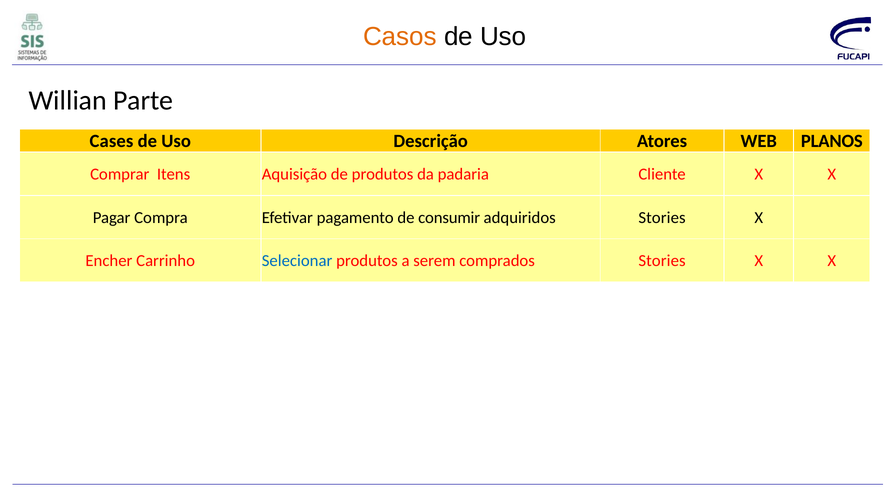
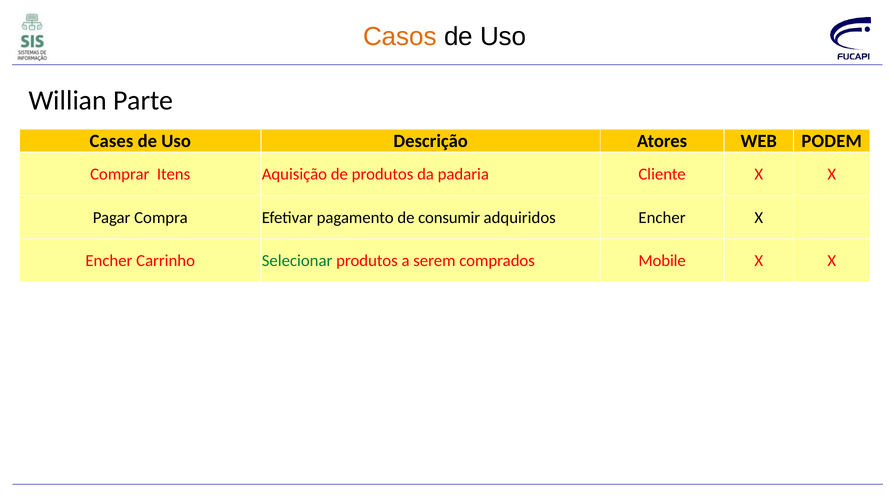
PLANOS: PLANOS -> PODEM
adquiridos Stories: Stories -> Encher
Selecionar colour: blue -> green
comprados Stories: Stories -> Mobile
